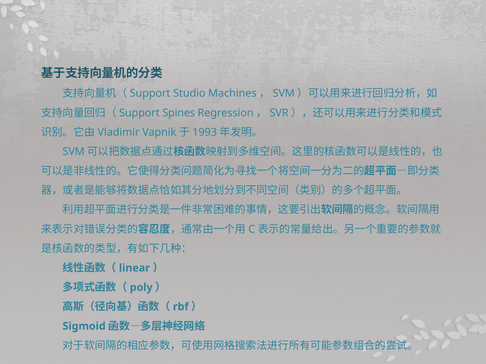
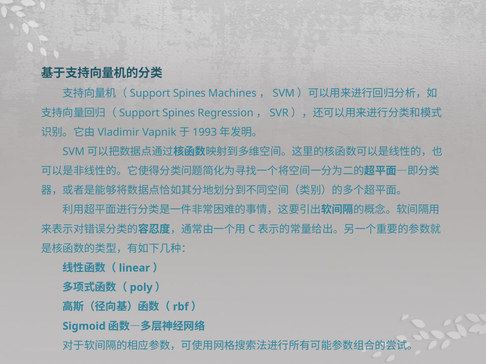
Studio at (189, 94): Studio -> Spines
